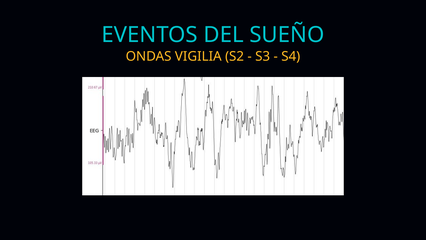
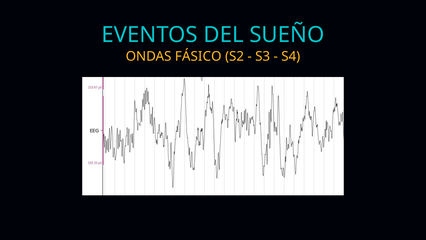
VIGILIA: VIGILIA -> FÁSICO
